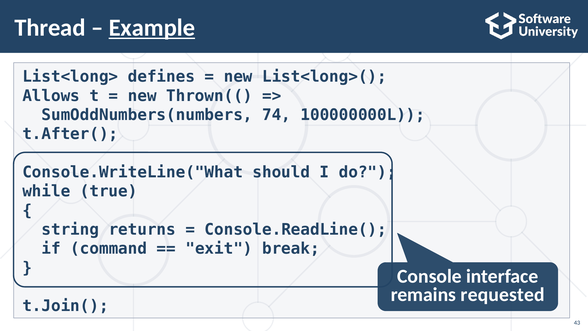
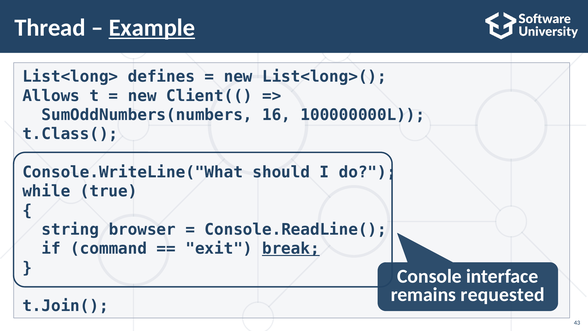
Thrown((: Thrown(( -> Client((
74: 74 -> 16
t.After(: t.After( -> t.Class(
returns: returns -> browser
break underline: none -> present
